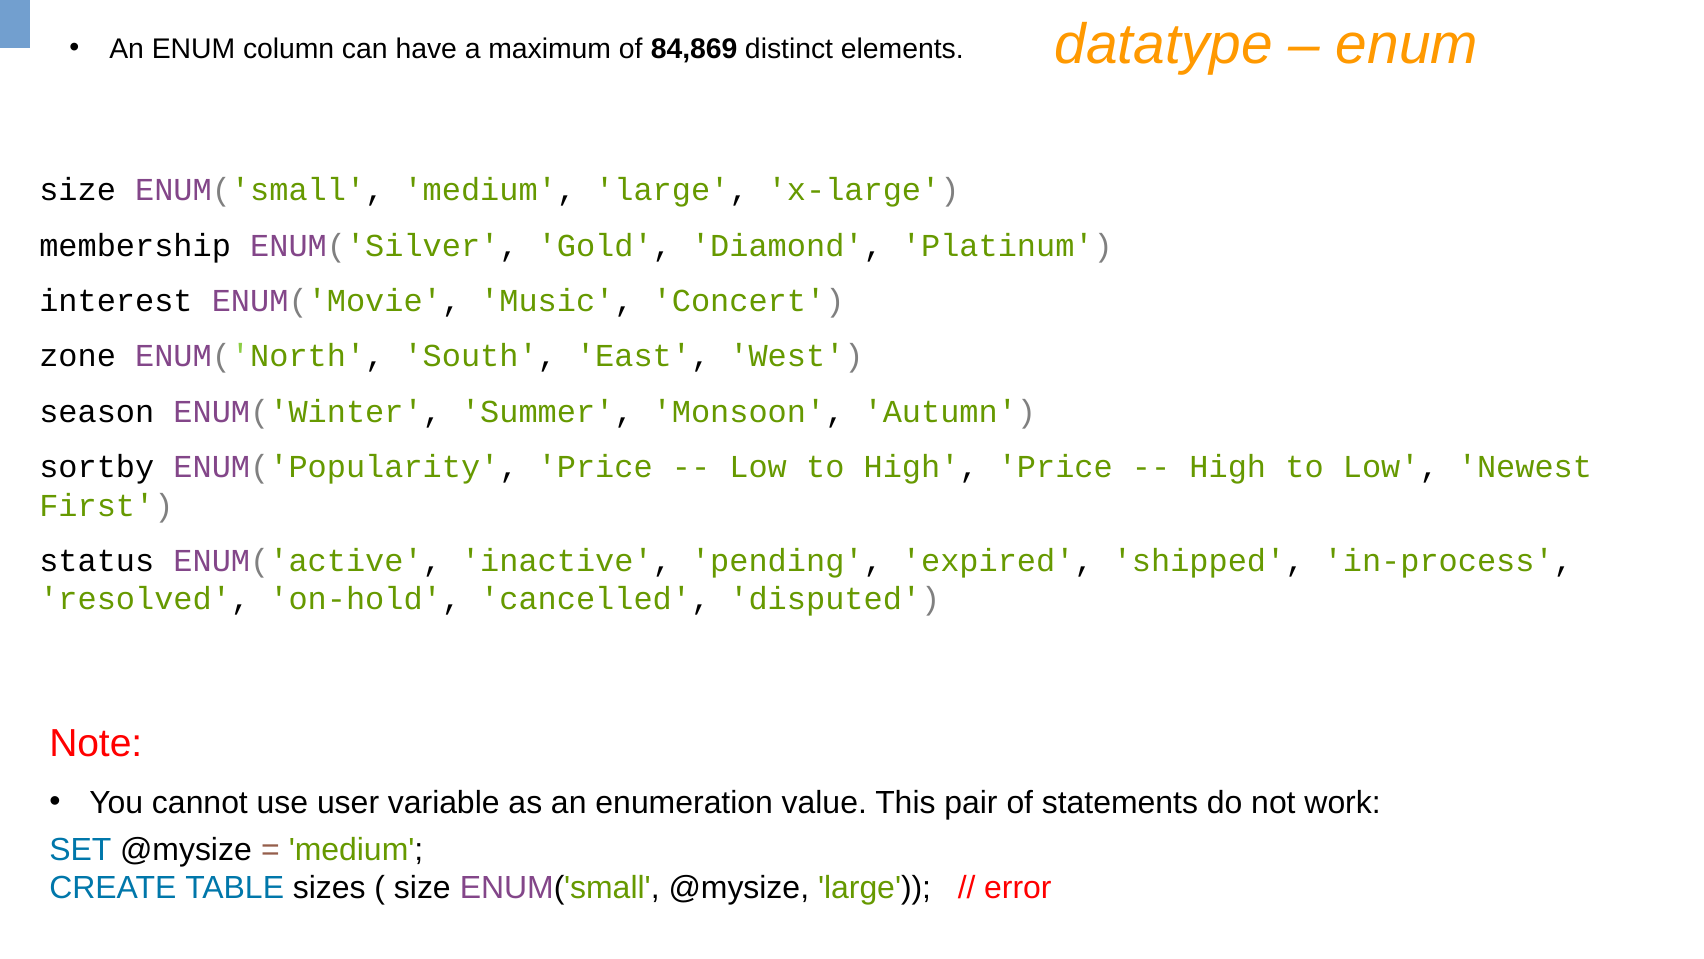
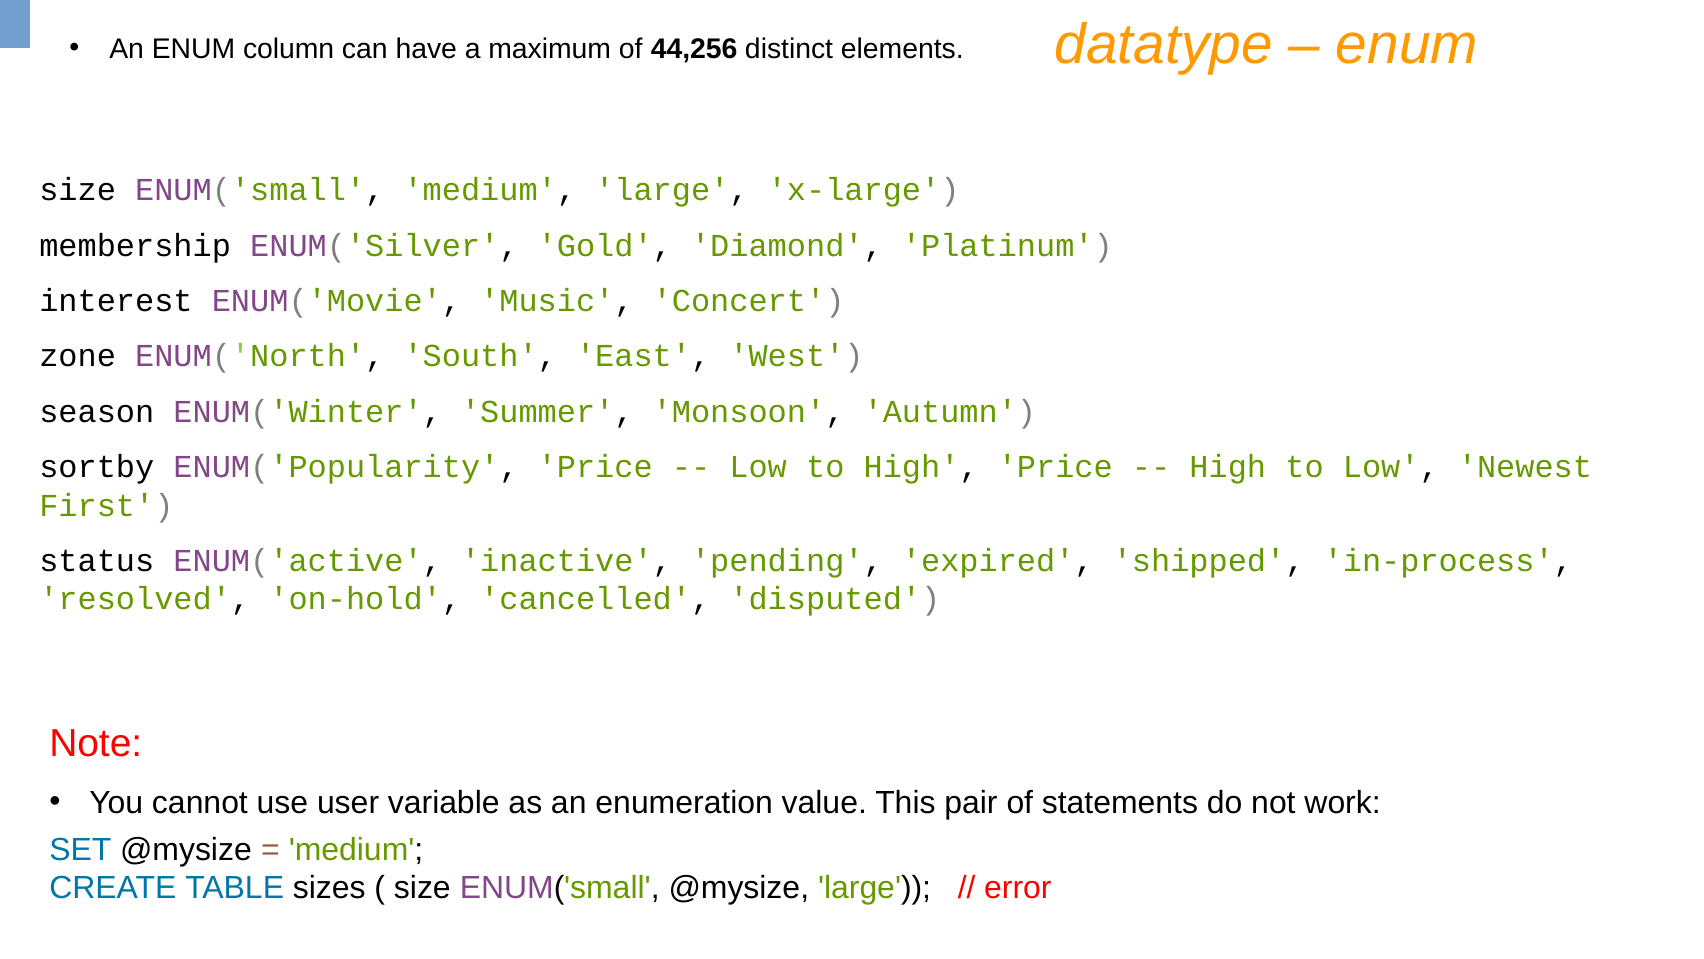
84,869: 84,869 -> 44,256
